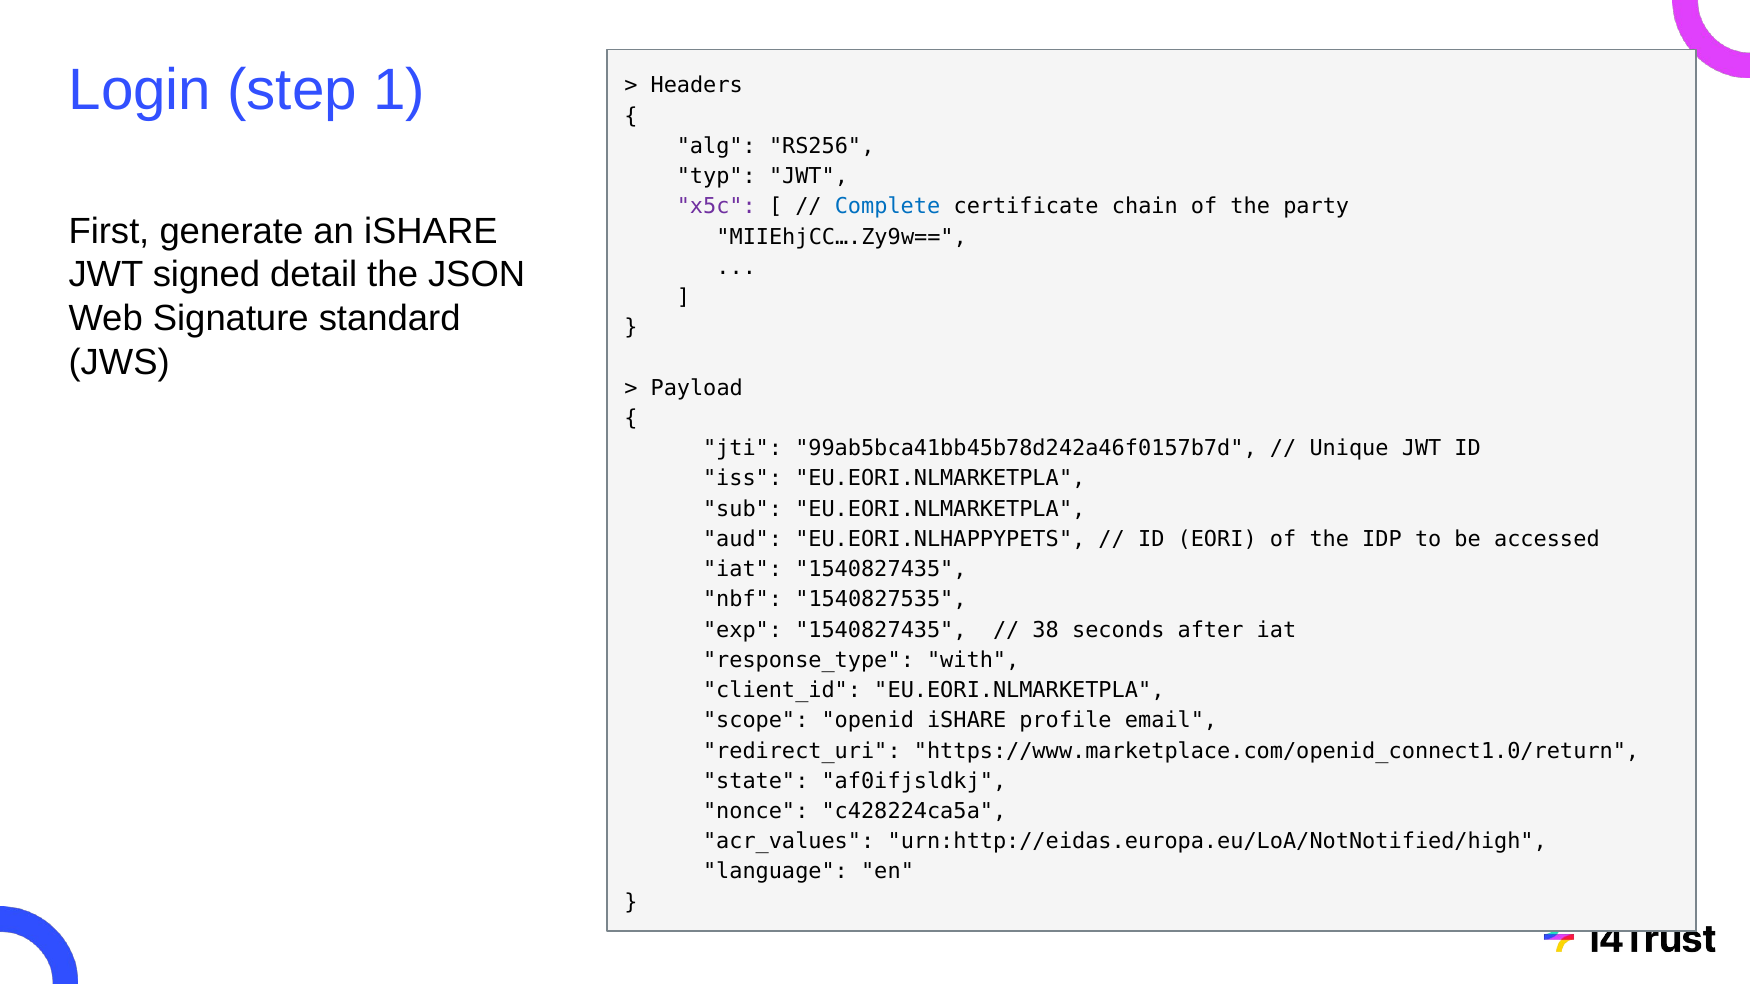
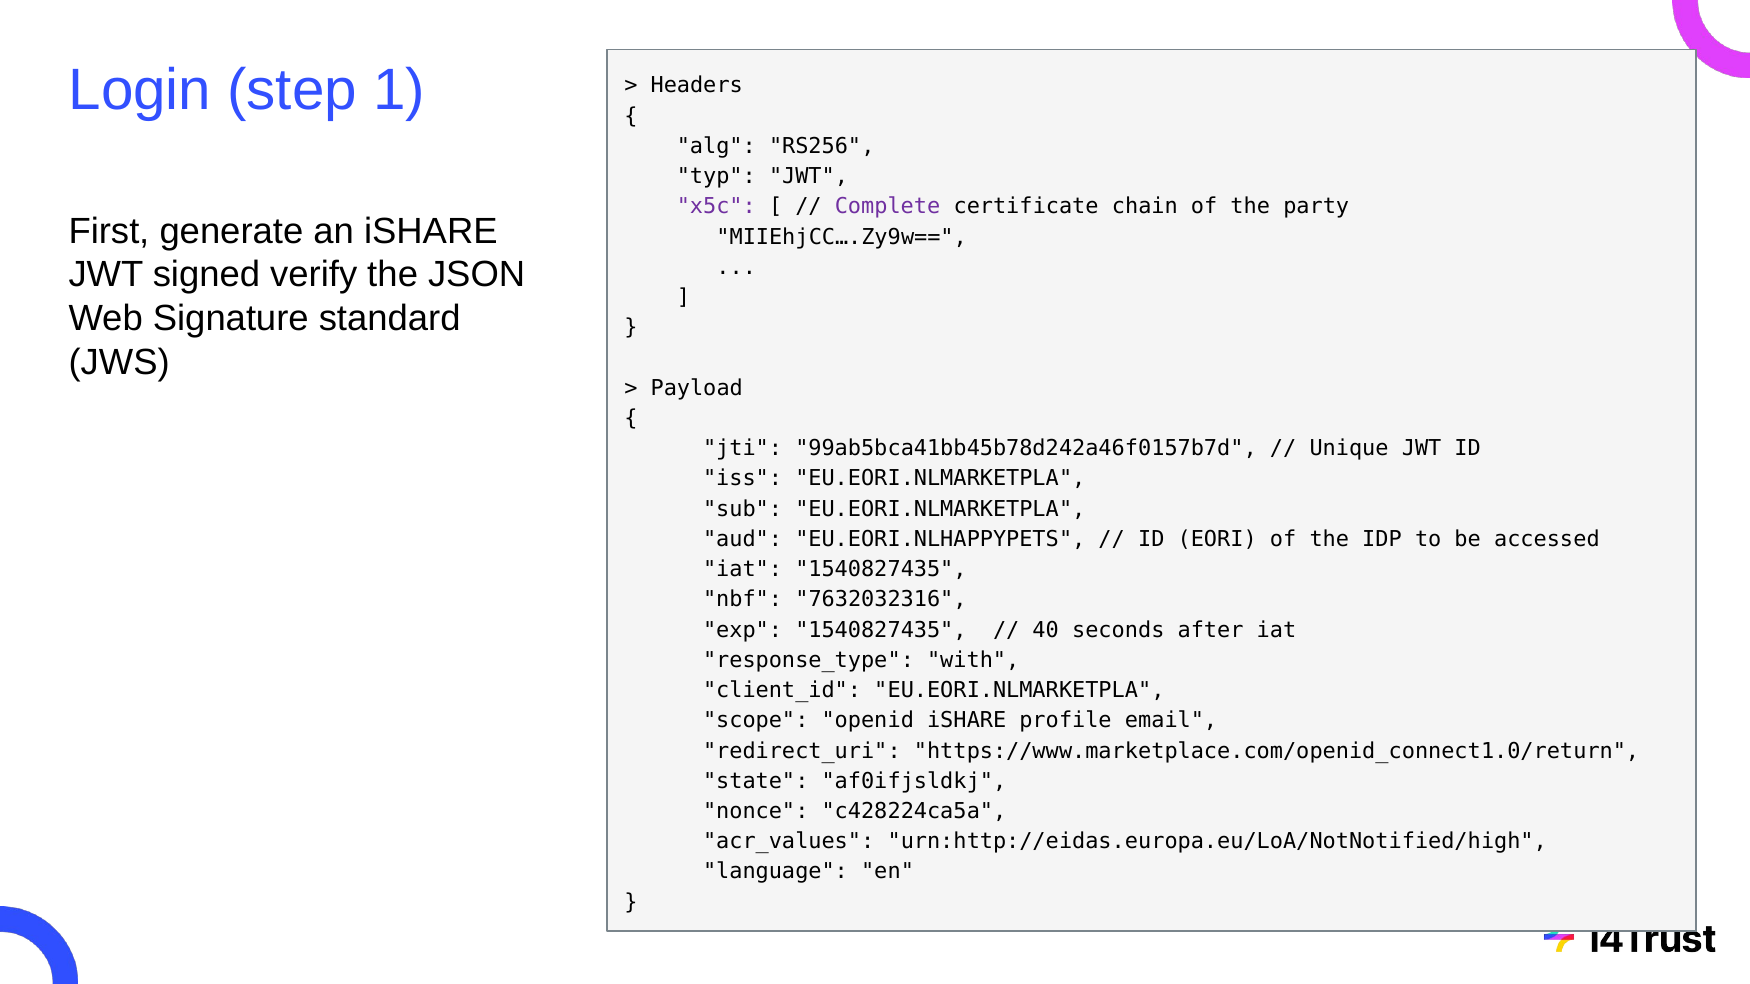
Complete colour: blue -> purple
detail: detail -> verify
1540827535: 1540827535 -> 7632032316
38: 38 -> 40
